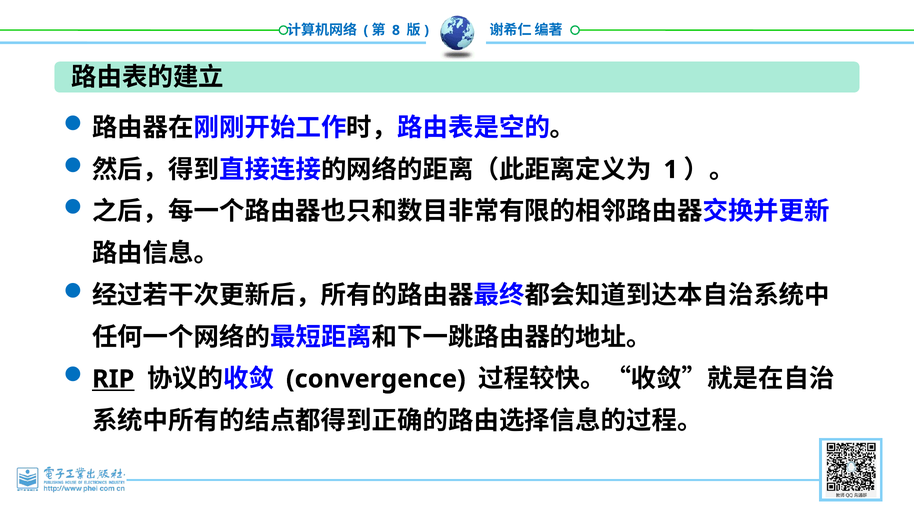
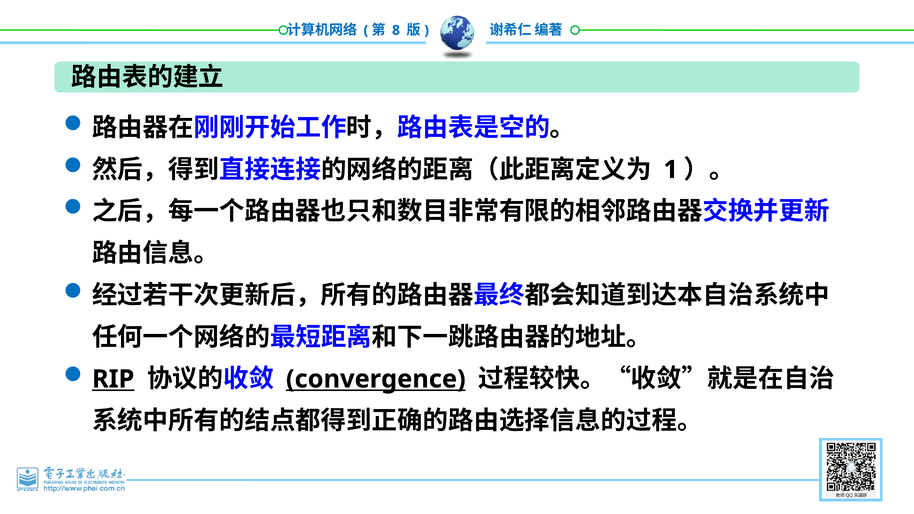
convergence underline: none -> present
